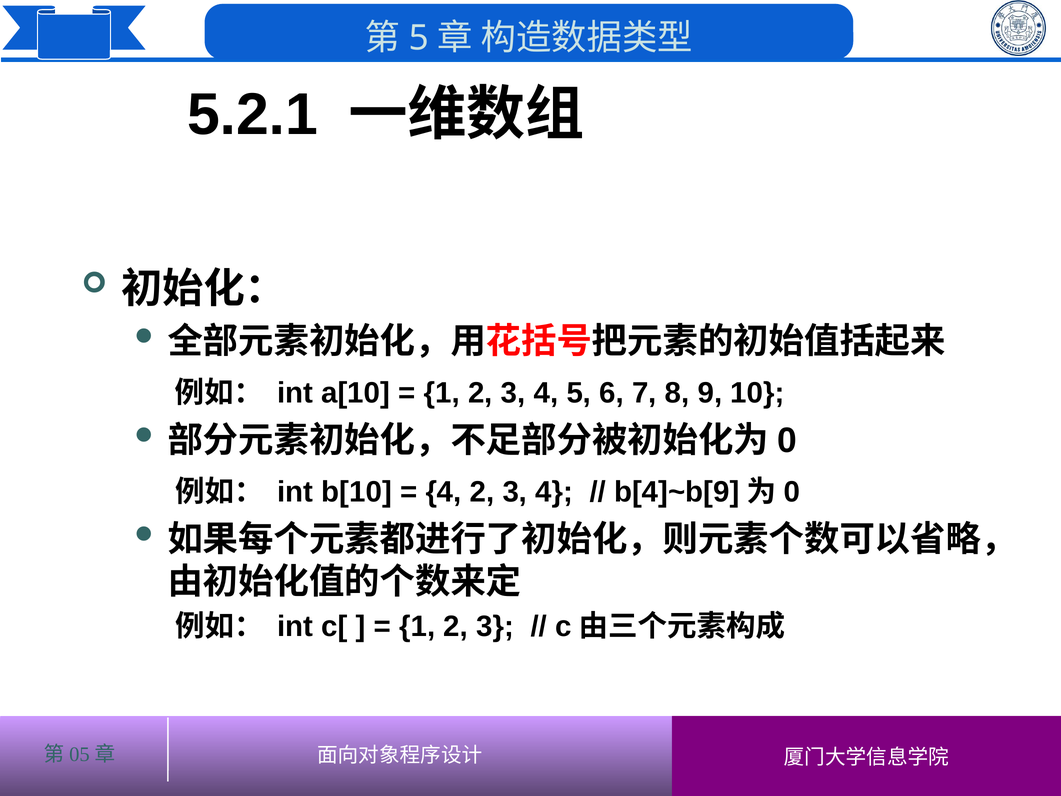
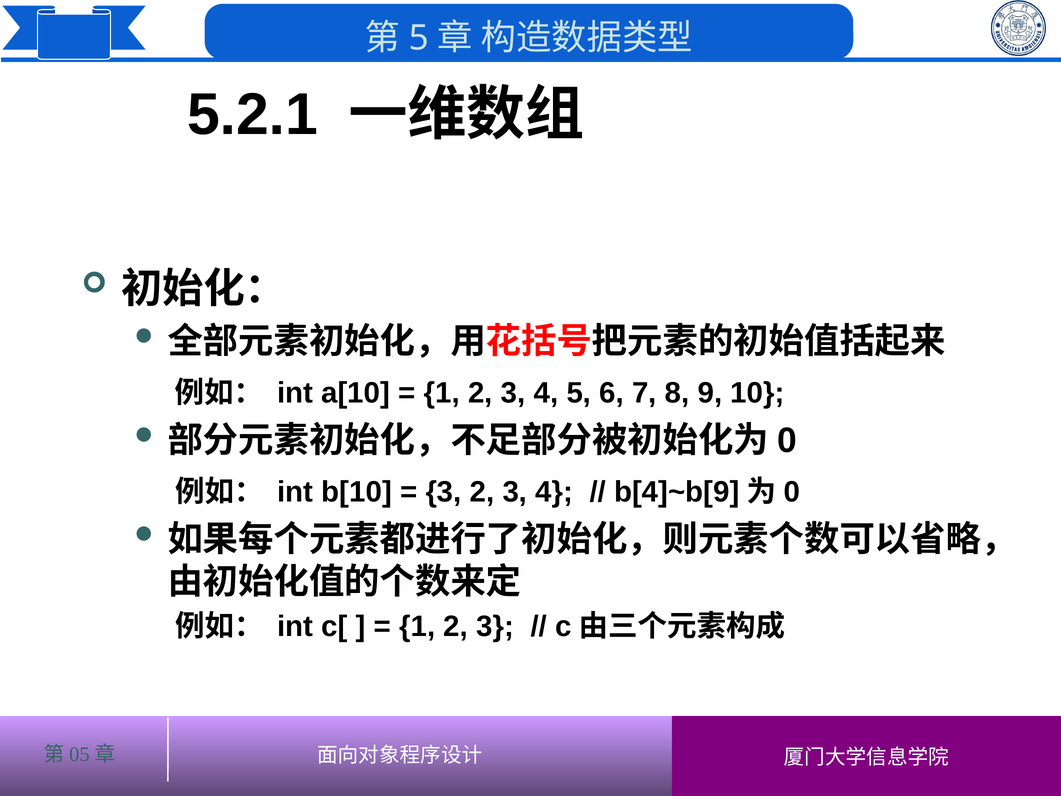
4 at (444, 492): 4 -> 3
